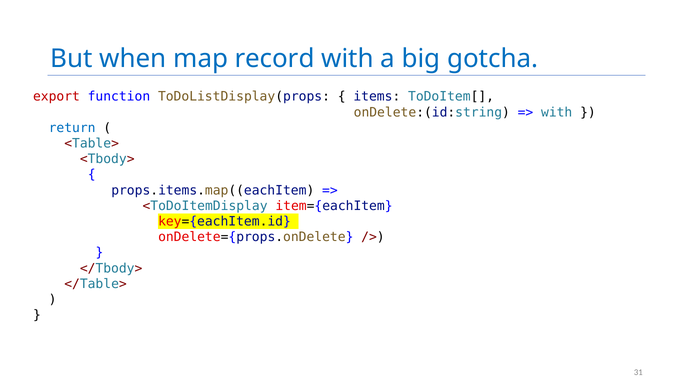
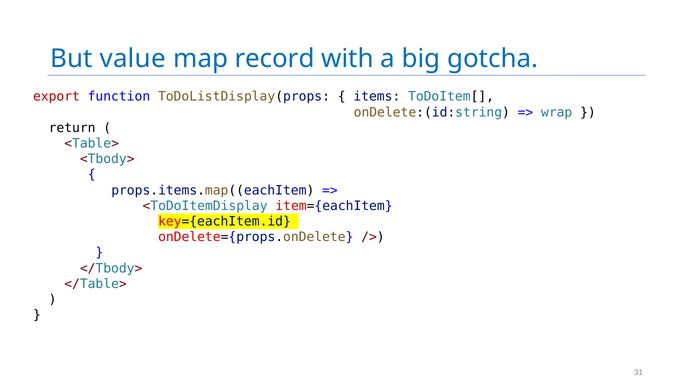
when: when -> value
with at (557, 112): with -> wrap
return colour: blue -> black
